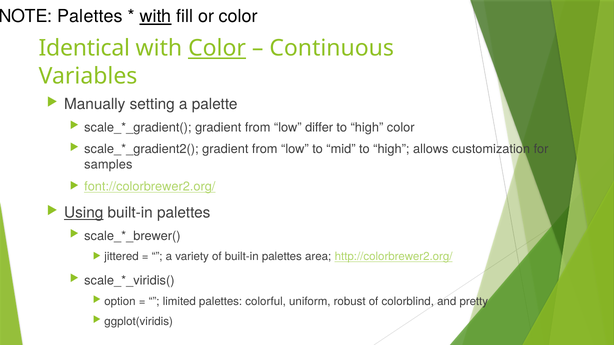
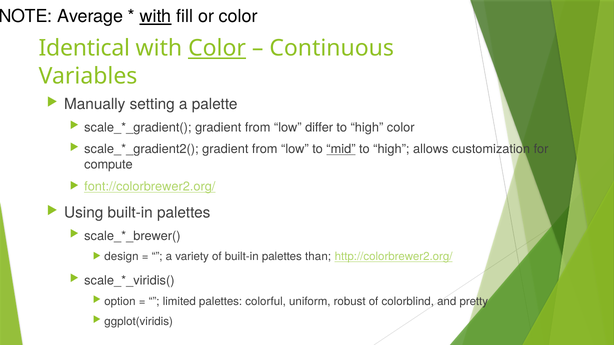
Palettes at (90, 17): Palettes -> Average
mid underline: none -> present
samples: samples -> compute
Using underline: present -> none
jittered: jittered -> design
area: area -> than
